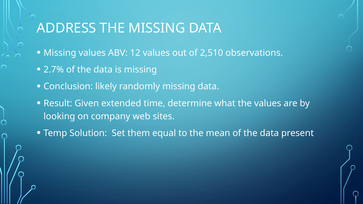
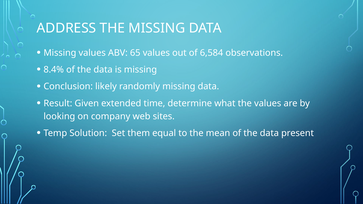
12: 12 -> 65
2,510: 2,510 -> 6,584
2.7%: 2.7% -> 8.4%
